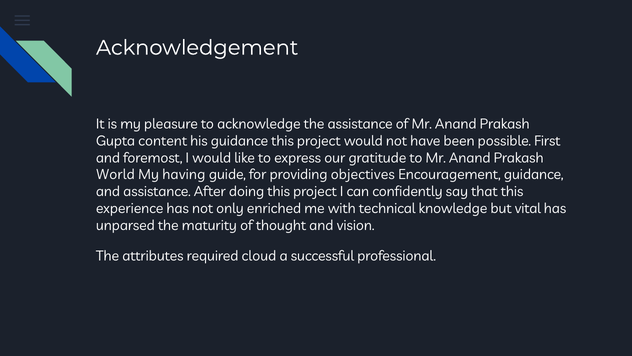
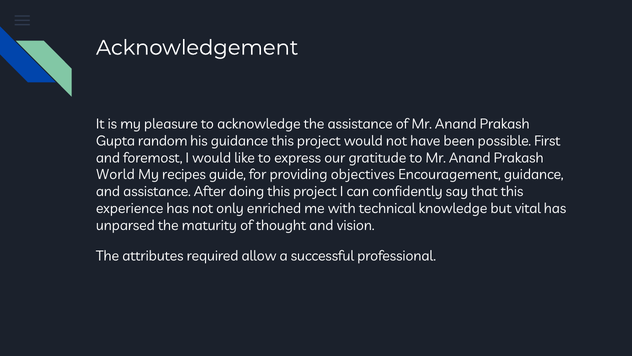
content: content -> random
having: having -> recipes
cloud: cloud -> allow
